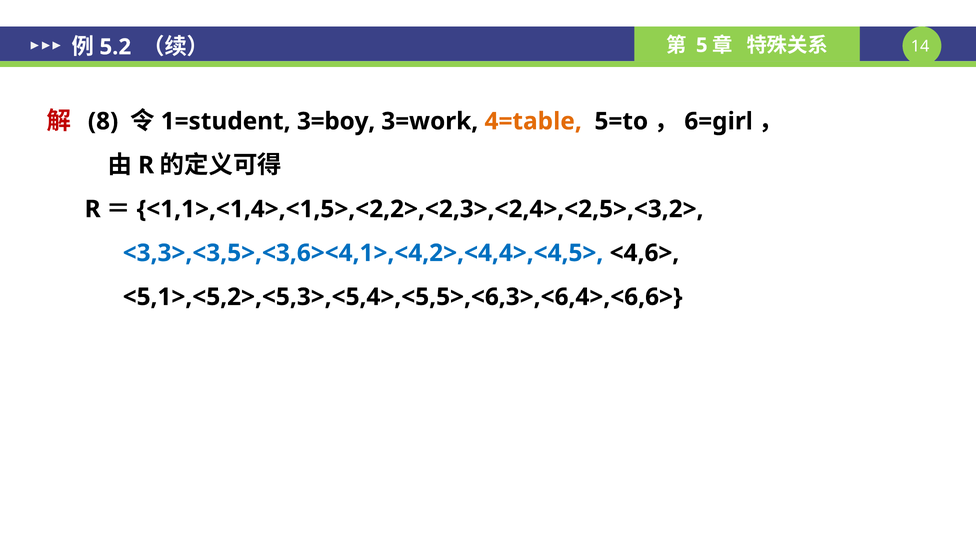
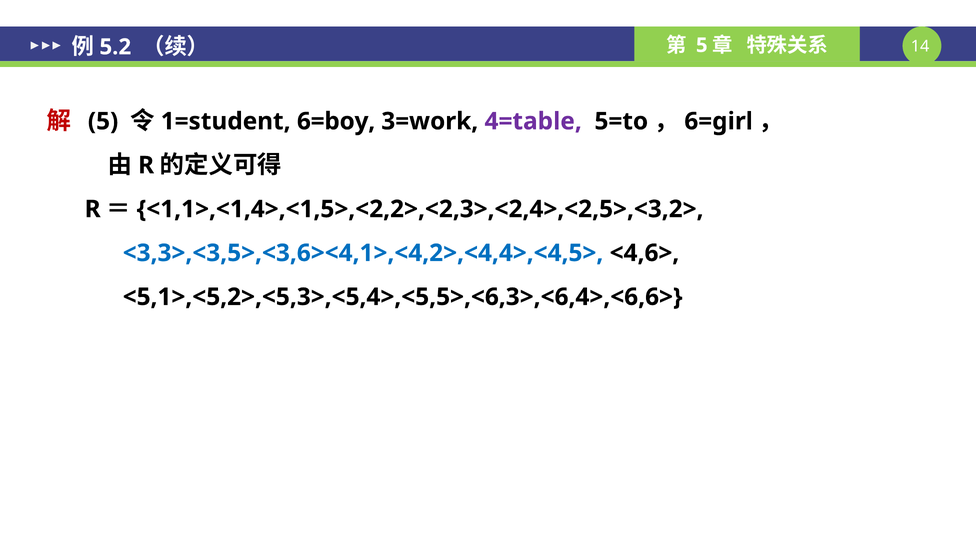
8 at (103, 121): 8 -> 5
3=boy: 3=boy -> 6=boy
4=table colour: orange -> purple
